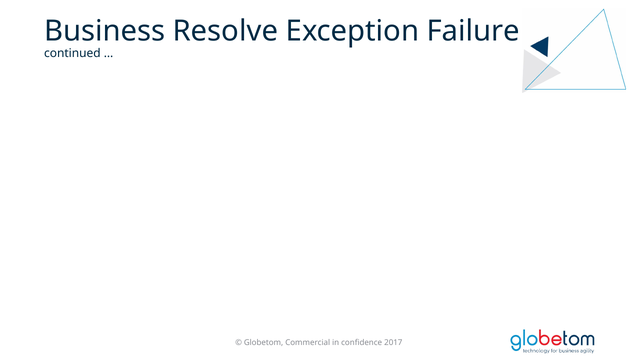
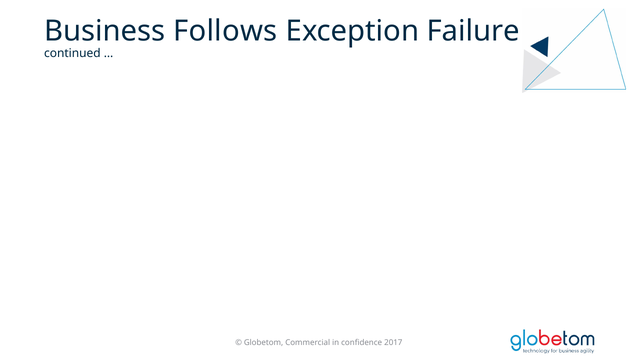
Resolve: Resolve -> Follows
